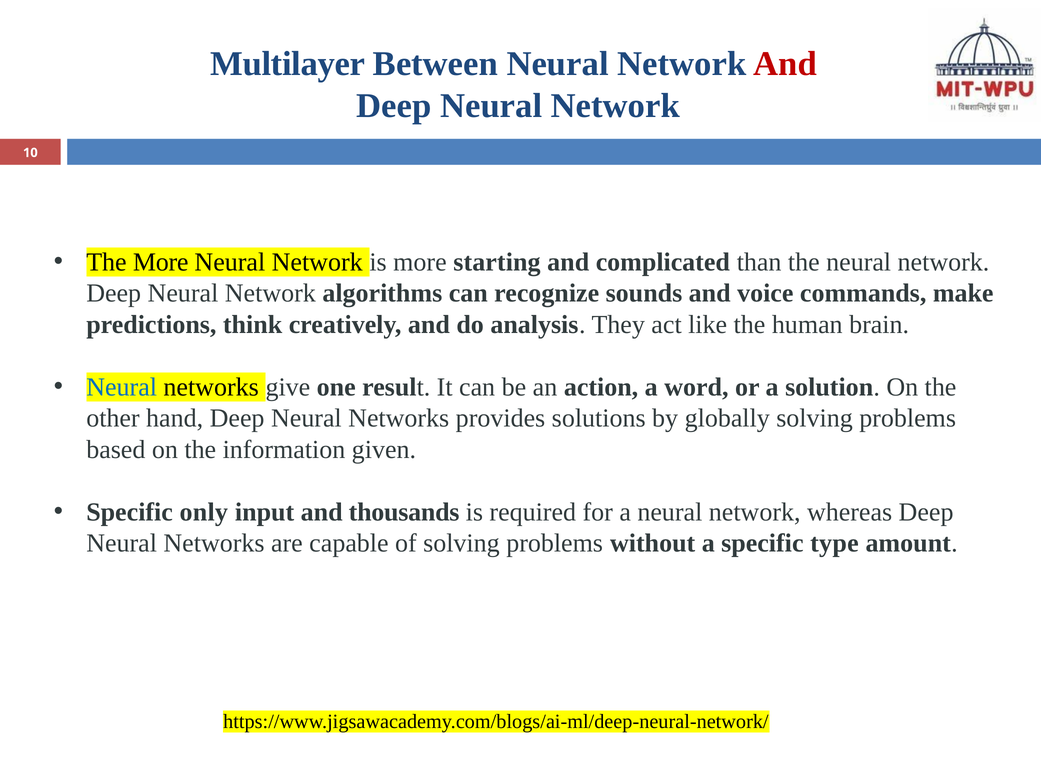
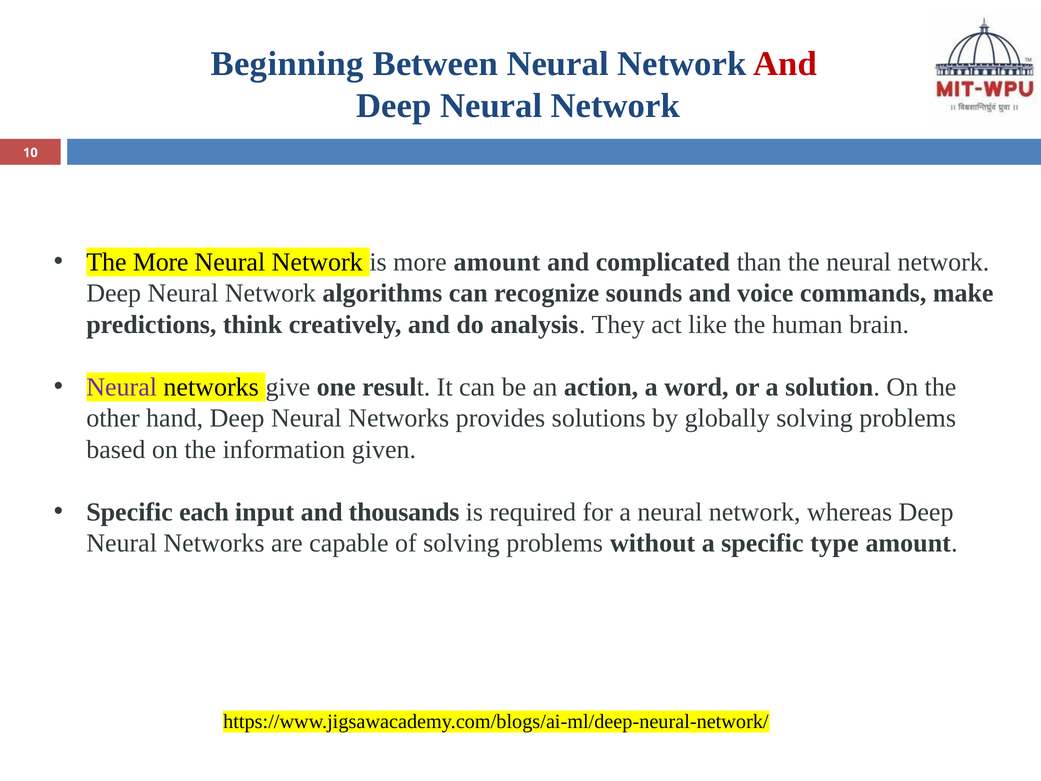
Multilayer: Multilayer -> Beginning
more starting: starting -> amount
Neural at (122, 387) colour: blue -> purple
only: only -> each
